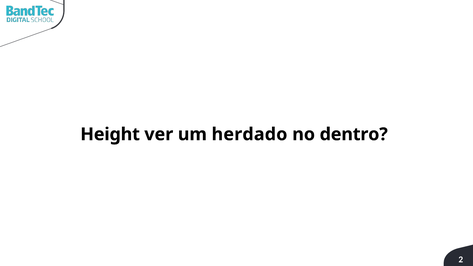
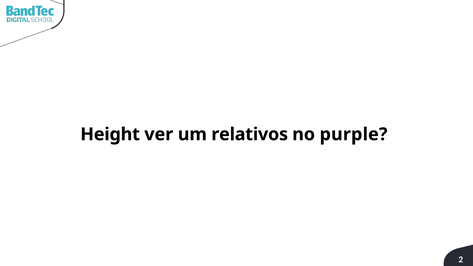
herdado: herdado -> relativos
dentro: dentro -> purple
